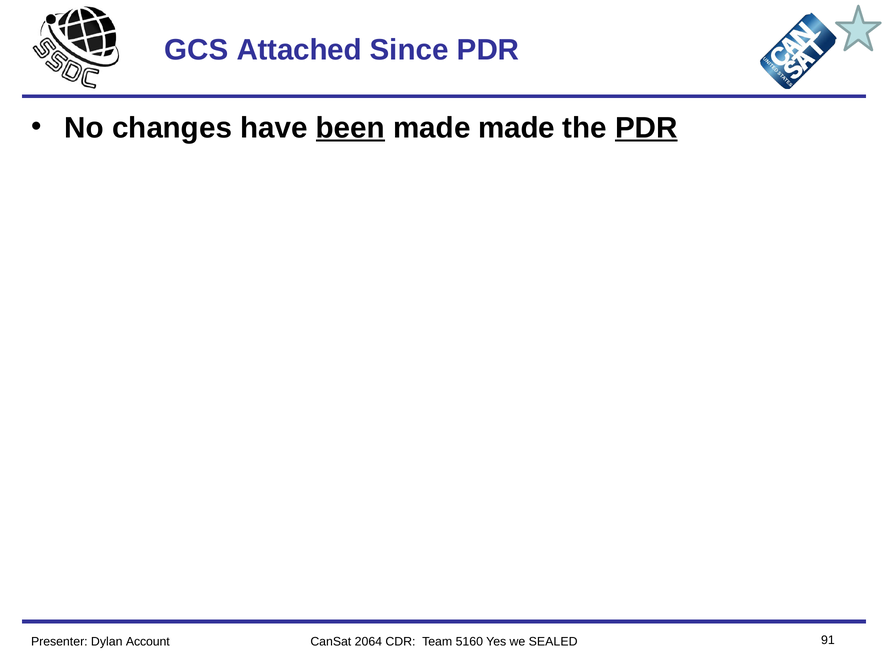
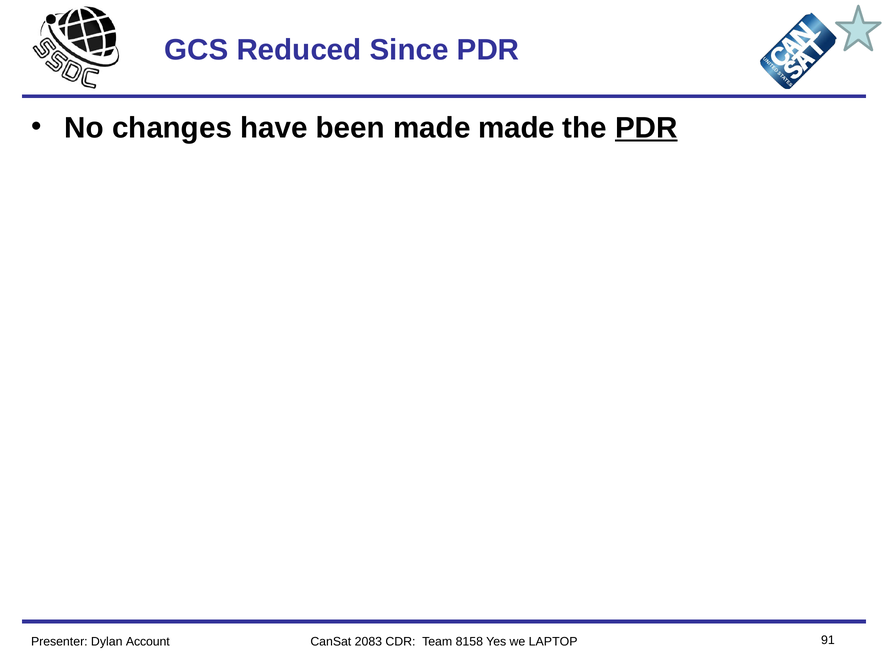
Attached: Attached -> Reduced
been underline: present -> none
2064: 2064 -> 2083
5160: 5160 -> 8158
SEALED: SEALED -> LAPTOP
